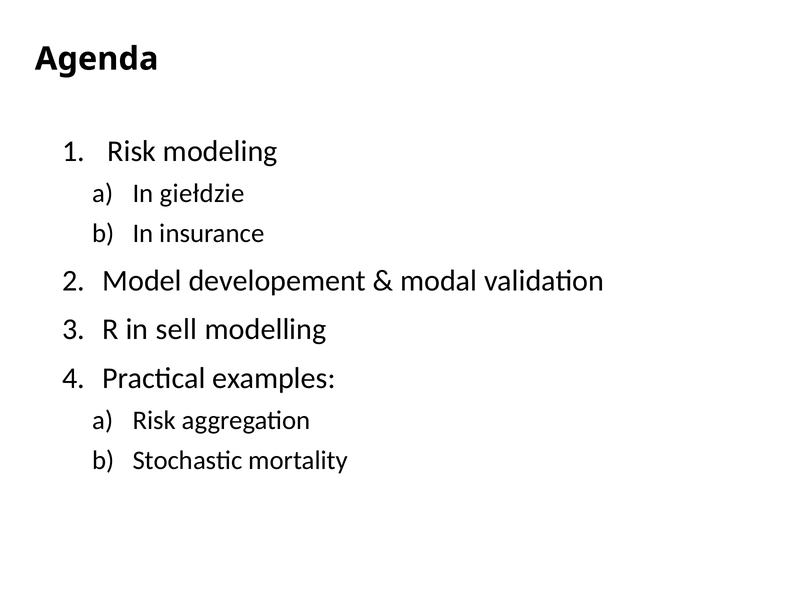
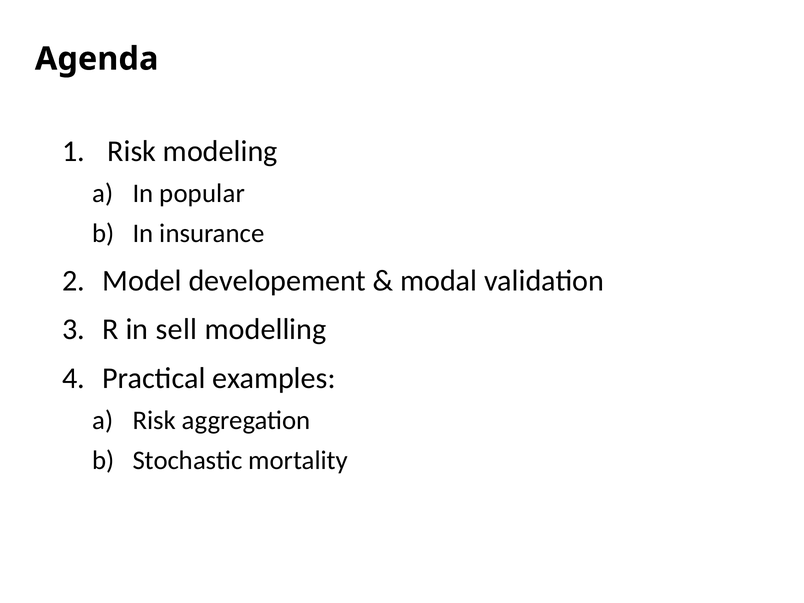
giełdzie: giełdzie -> popular
